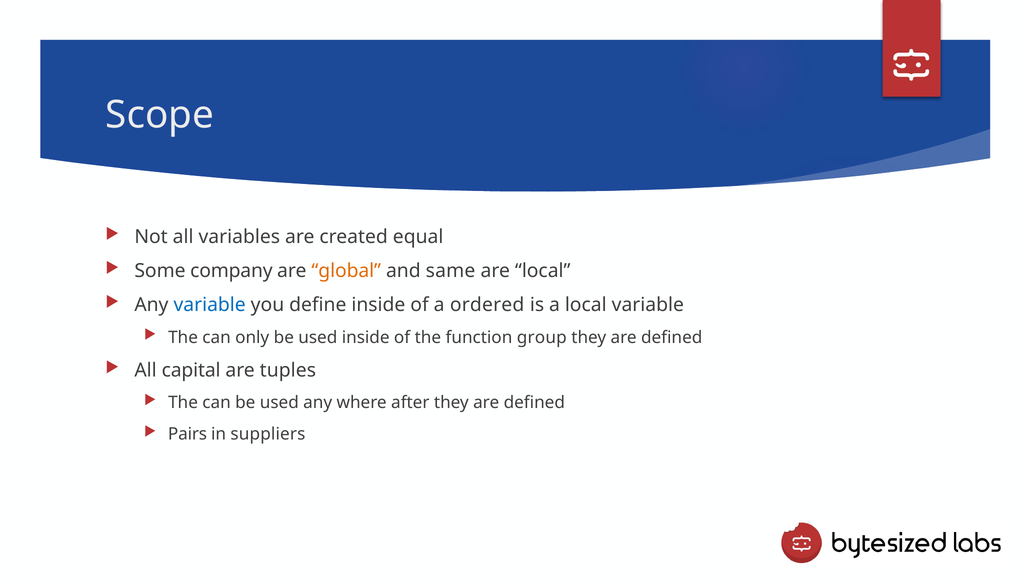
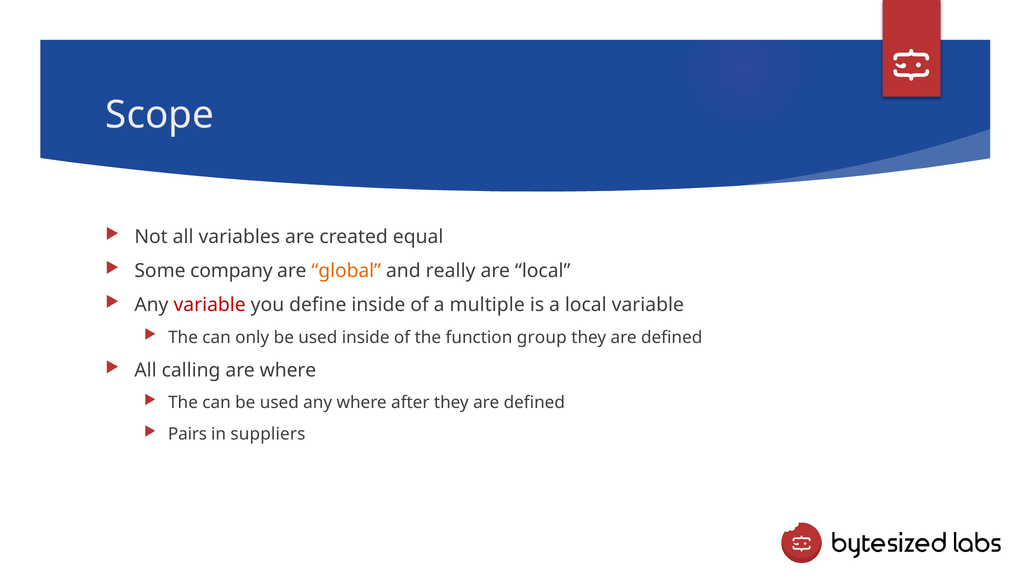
same: same -> really
variable at (210, 305) colour: blue -> red
ordered: ordered -> multiple
capital: capital -> calling
are tuples: tuples -> where
